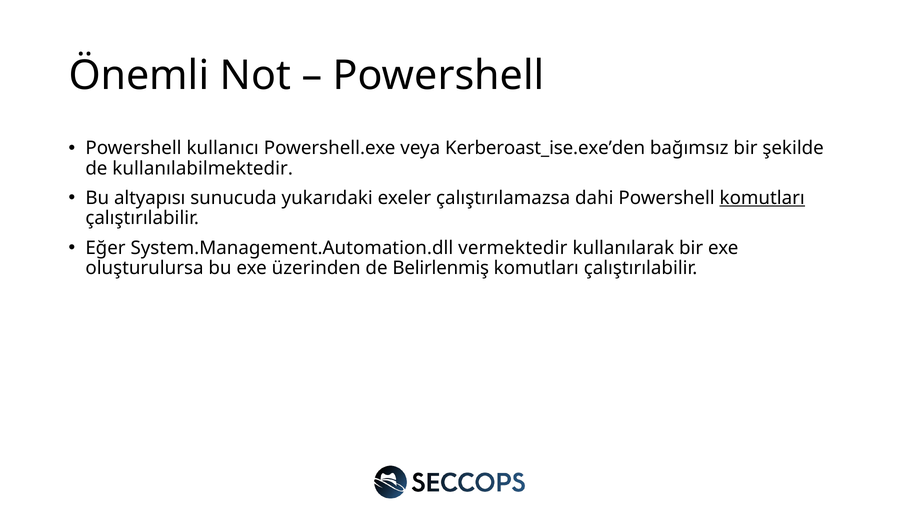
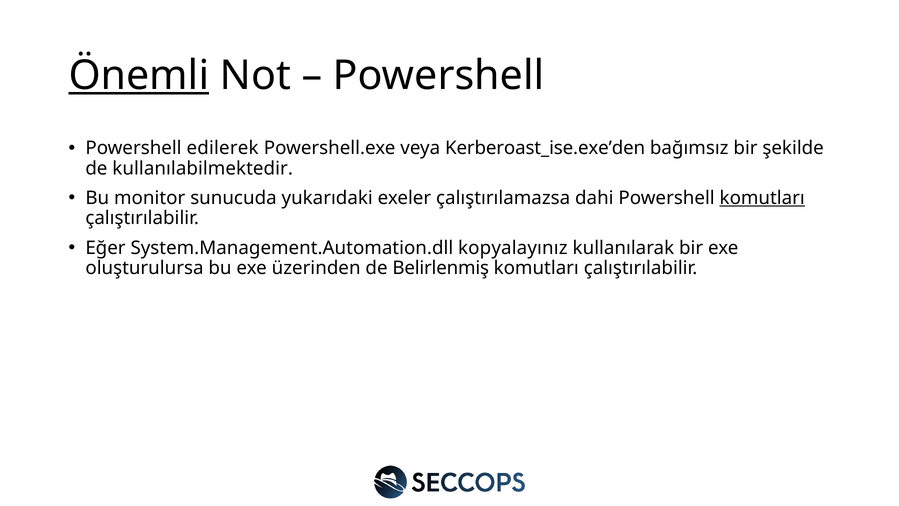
Önemli underline: none -> present
kullanıcı: kullanıcı -> edilerek
altyapısı: altyapısı -> monitor
vermektedir: vermektedir -> kopyalayınız
